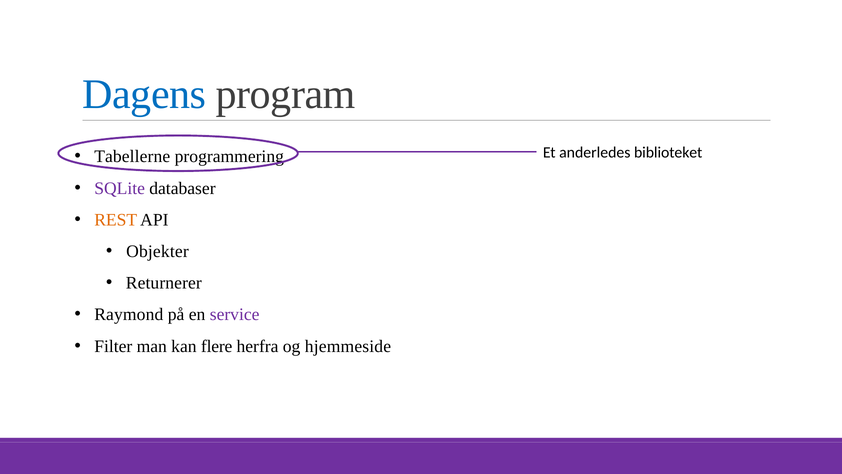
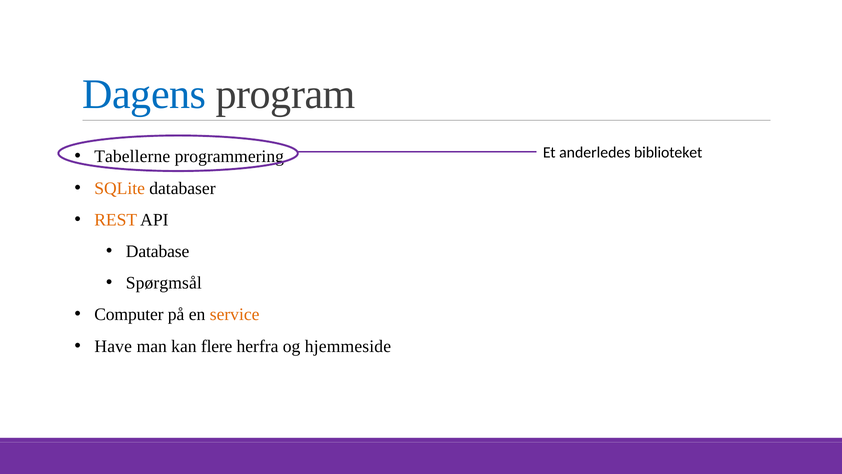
SQLite colour: purple -> orange
Objekter: Objekter -> Database
Returnerer: Returnerer -> Spørgmsål
Raymond: Raymond -> Computer
service colour: purple -> orange
Filter: Filter -> Have
